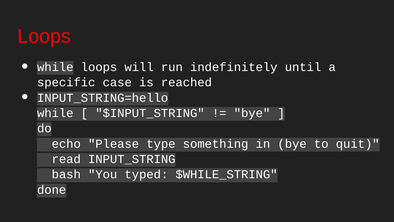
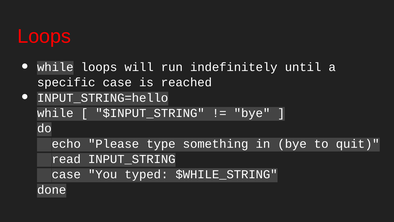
bash at (66, 174): bash -> case
